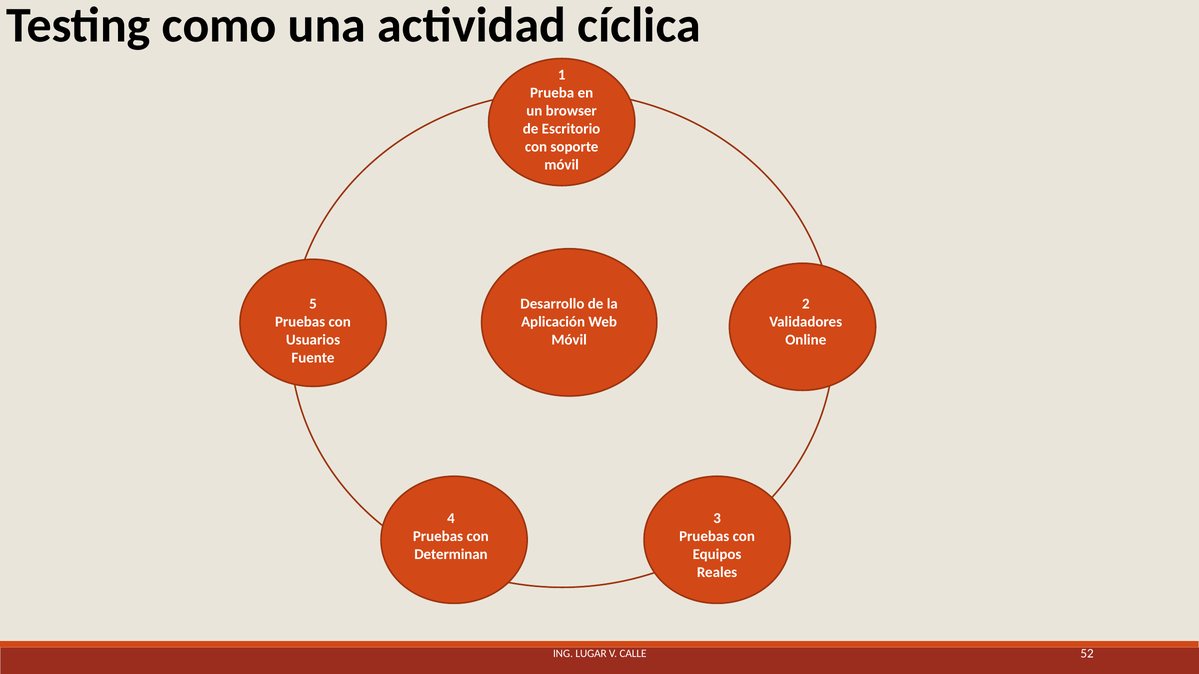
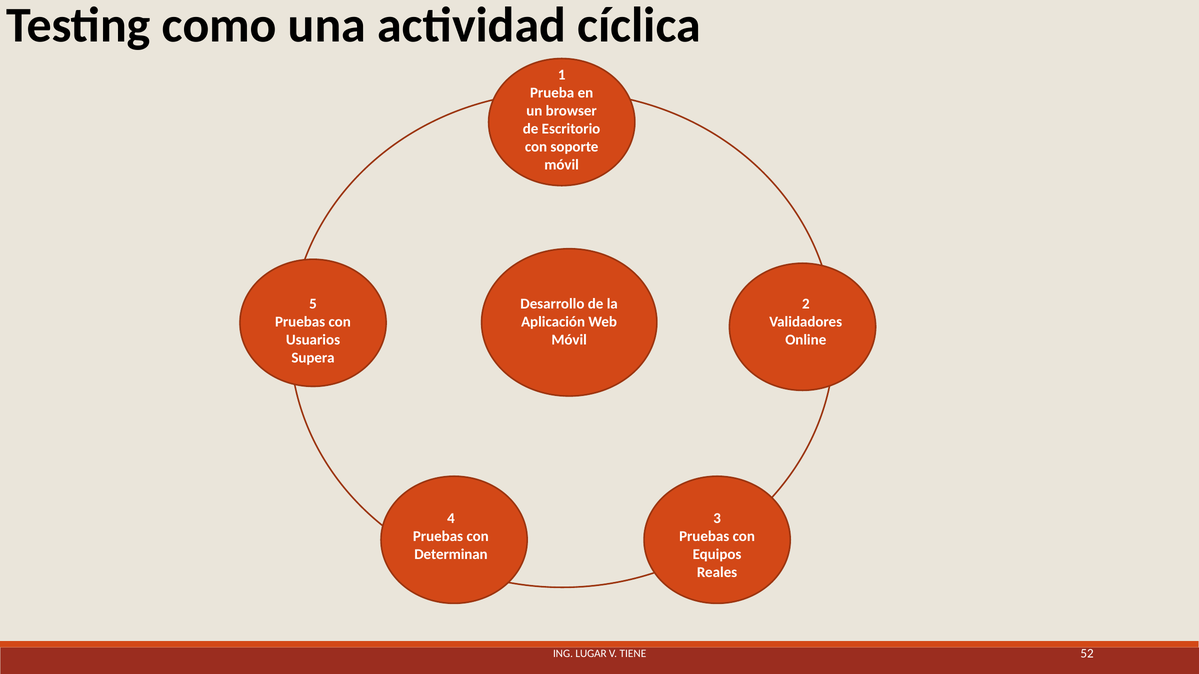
Fuente: Fuente -> Supera
CALLE: CALLE -> TIENE
